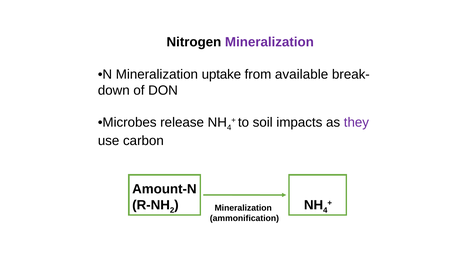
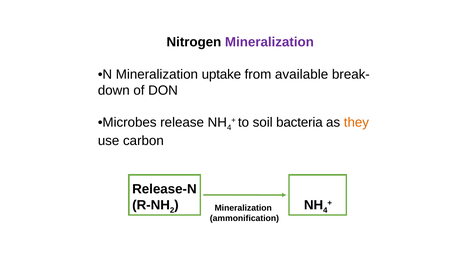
impacts: impacts -> bacteria
they colour: purple -> orange
Amount-N: Amount-N -> Release-N
